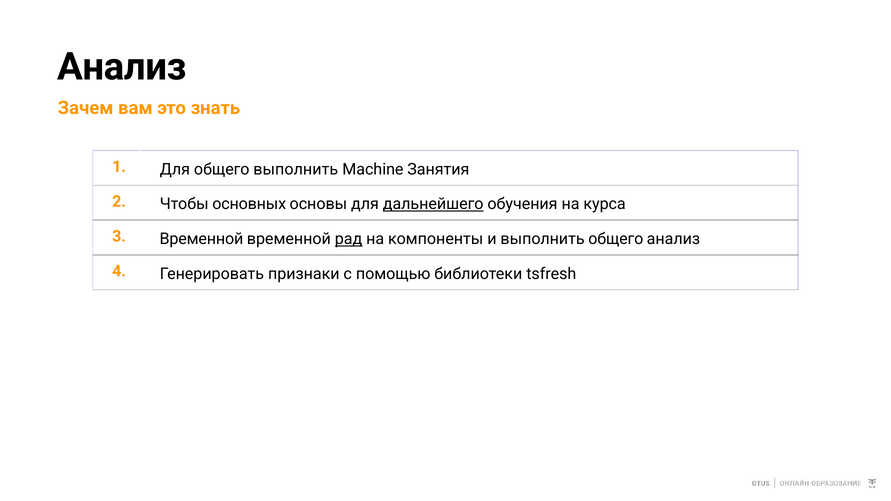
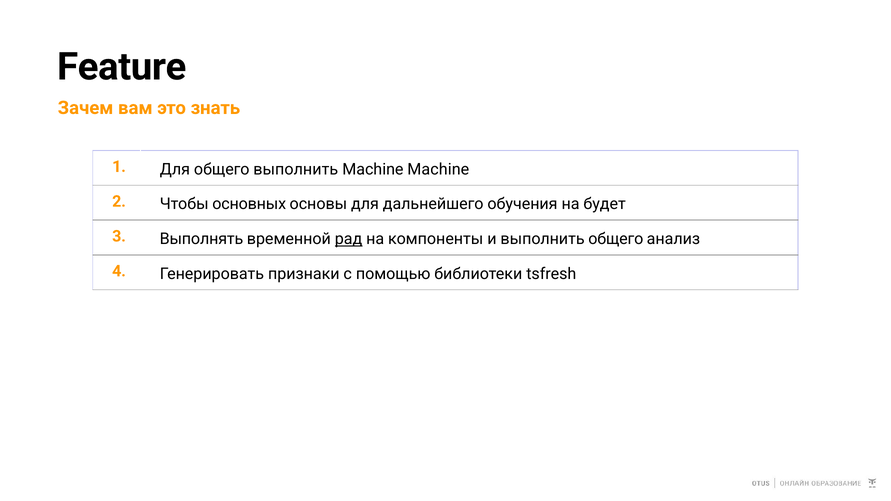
Анализ at (122, 67): Анализ -> Feature
Machine Занятия: Занятия -> Machine
дальнейшего underline: present -> none
курса: курса -> будет
3 Временной: Временной -> Выполнять
